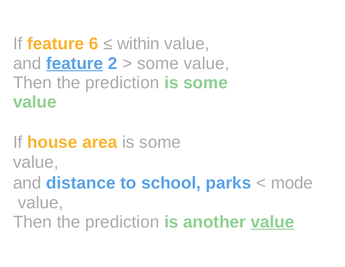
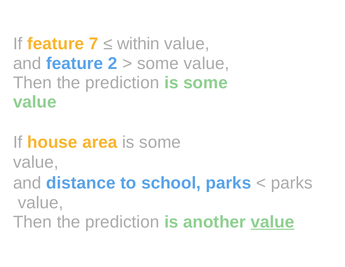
6: 6 -> 7
feature at (75, 63) underline: present -> none
mode at (292, 183): mode -> parks
